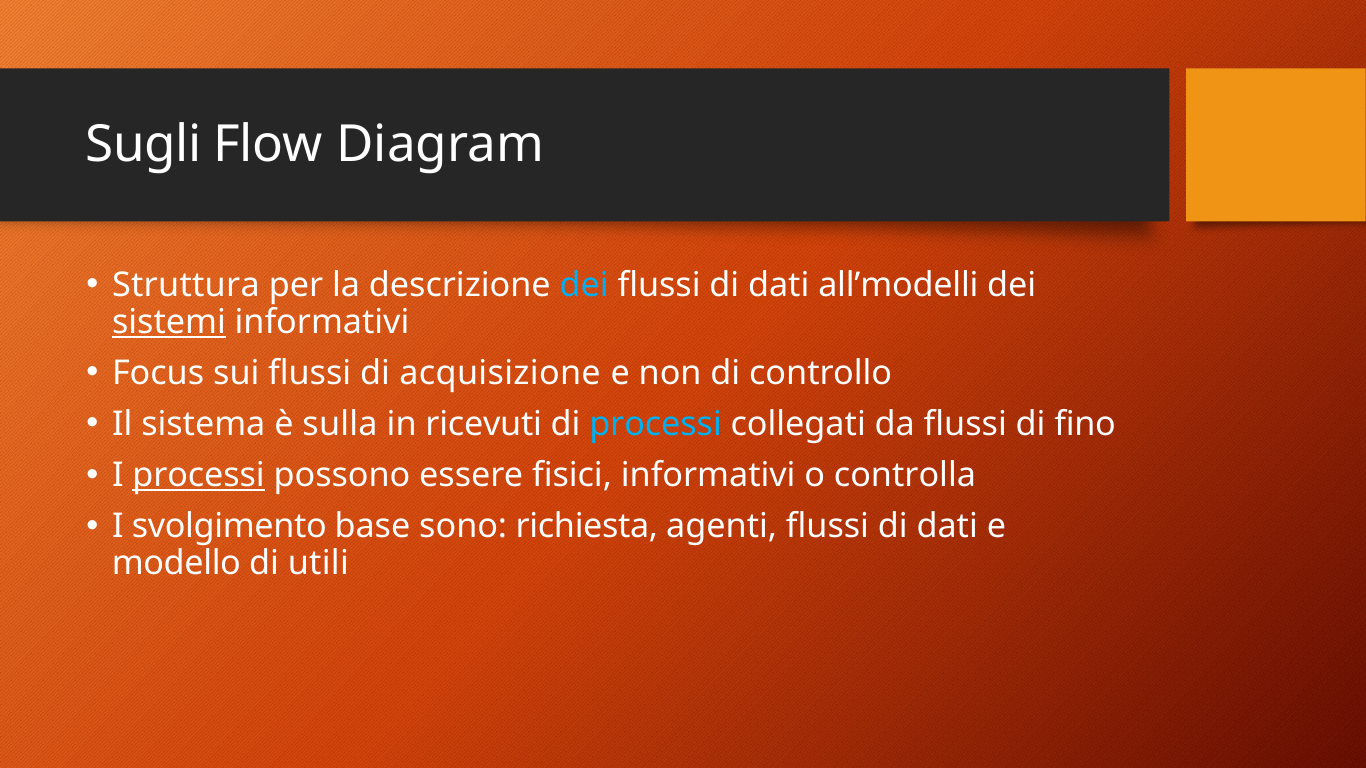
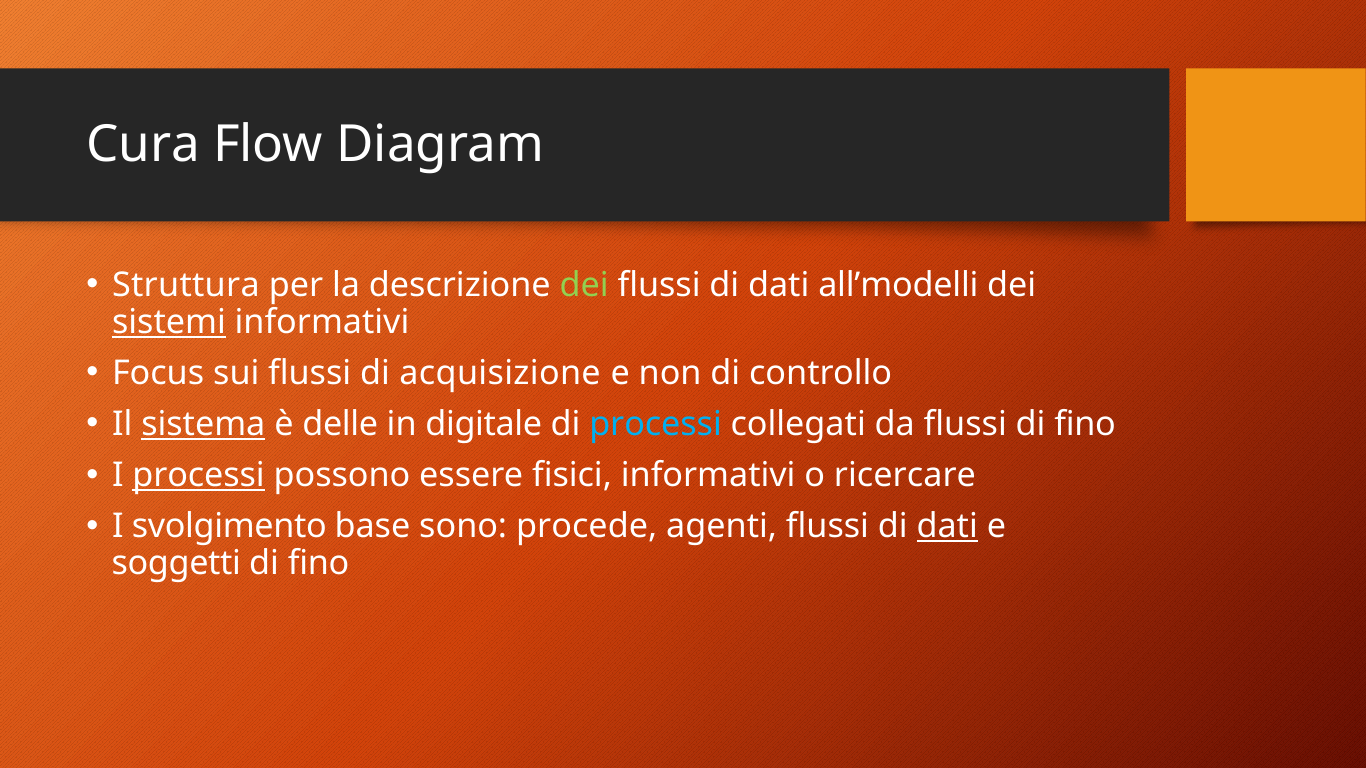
Sugli: Sugli -> Cura
dei at (584, 285) colour: light blue -> light green
sistema underline: none -> present
sulla: sulla -> delle
ricevuti: ricevuti -> digitale
controlla: controlla -> ricercare
richiesta: richiesta -> procede
dati at (947, 526) underline: none -> present
modello: modello -> soggetti
utili at (318, 563): utili -> fino
